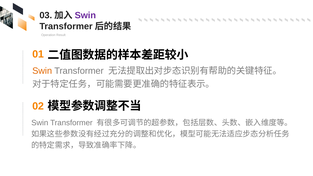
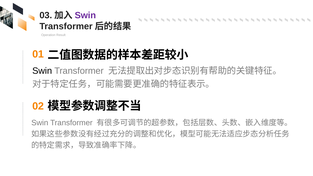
Swin at (42, 71) colour: orange -> black
